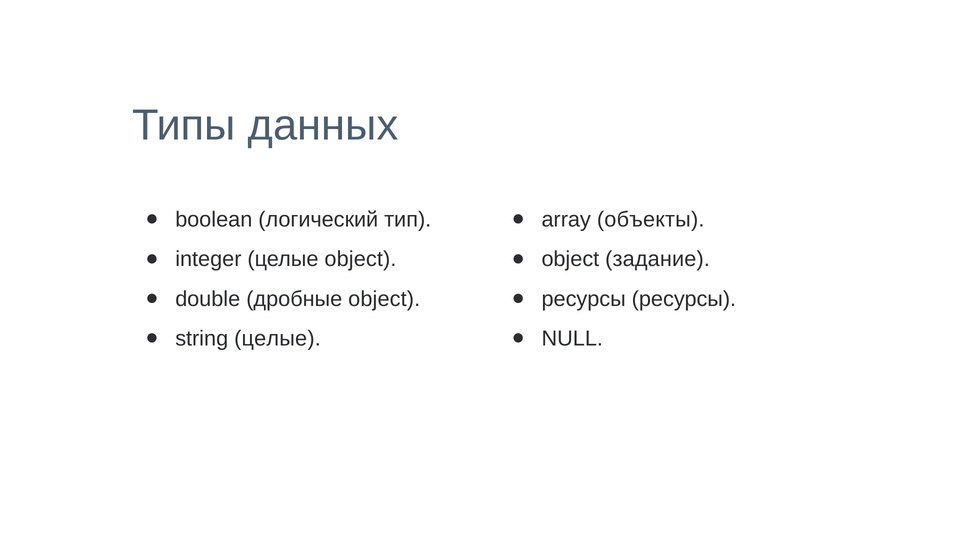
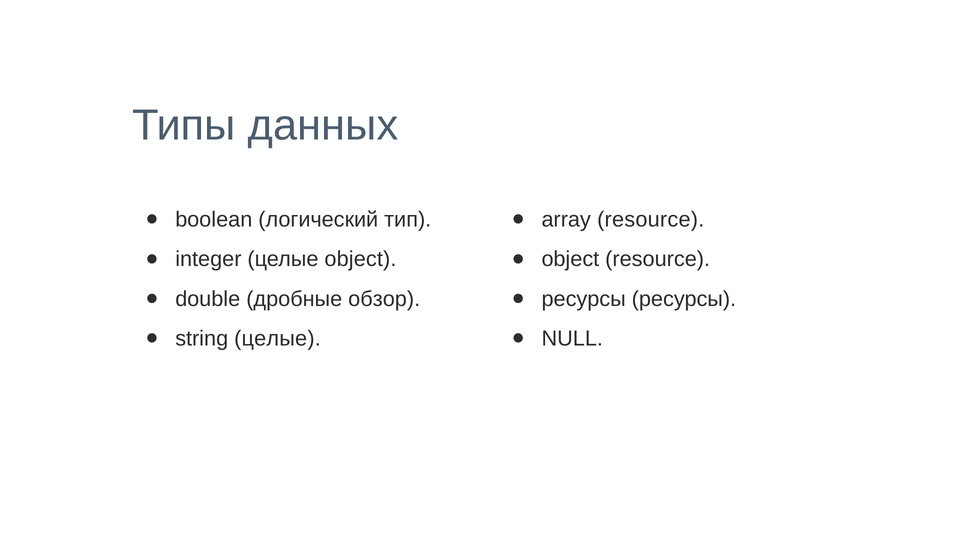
array объекты: объекты -> resource
object задание: задание -> resource
дробные object: object -> обзор
